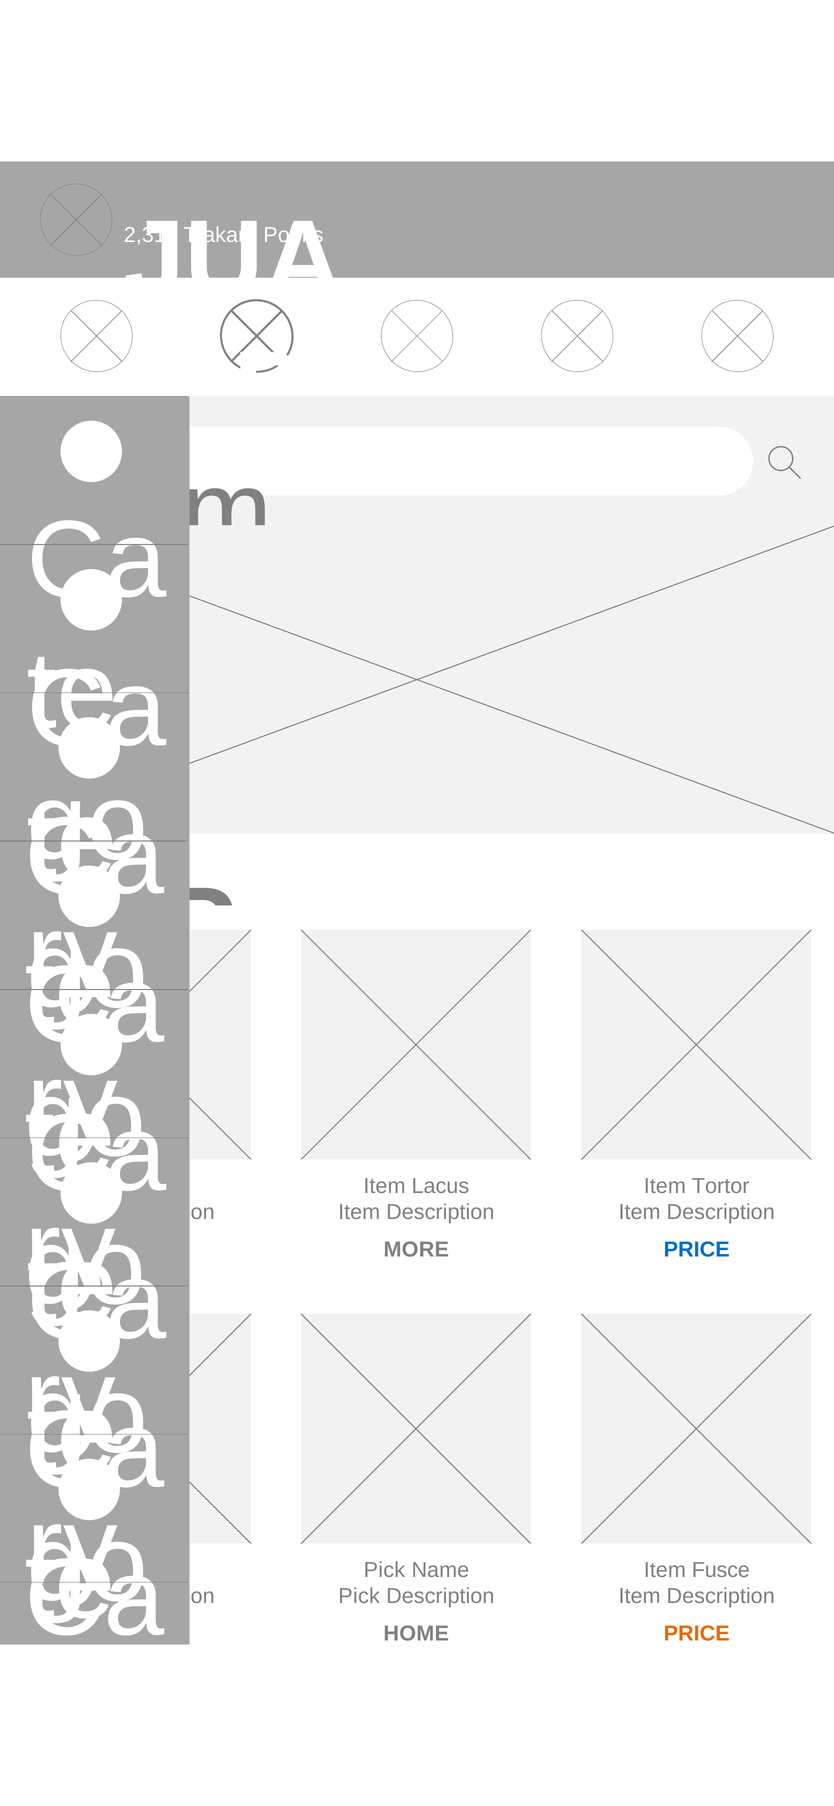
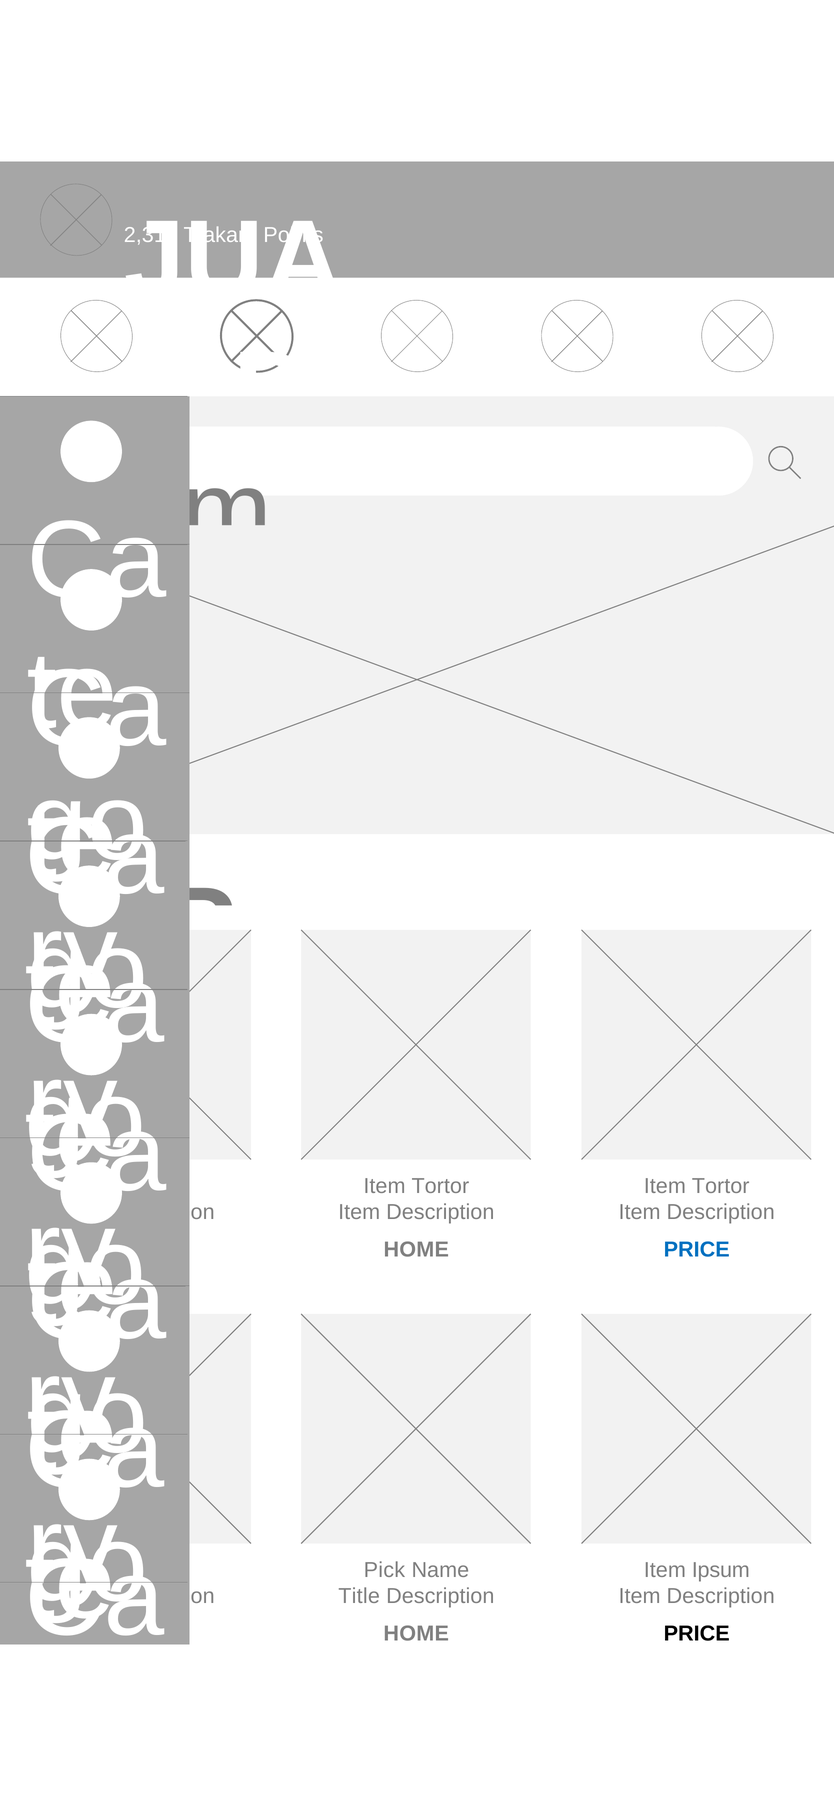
Lacus at (440, 1186): Lacus -> Tortor
MORE at (416, 1249): MORE -> HOME
Fusce: Fusce -> Ipsum
Pick at (359, 1596): Pick -> Title
PRICE at (697, 1634) colour: orange -> black
